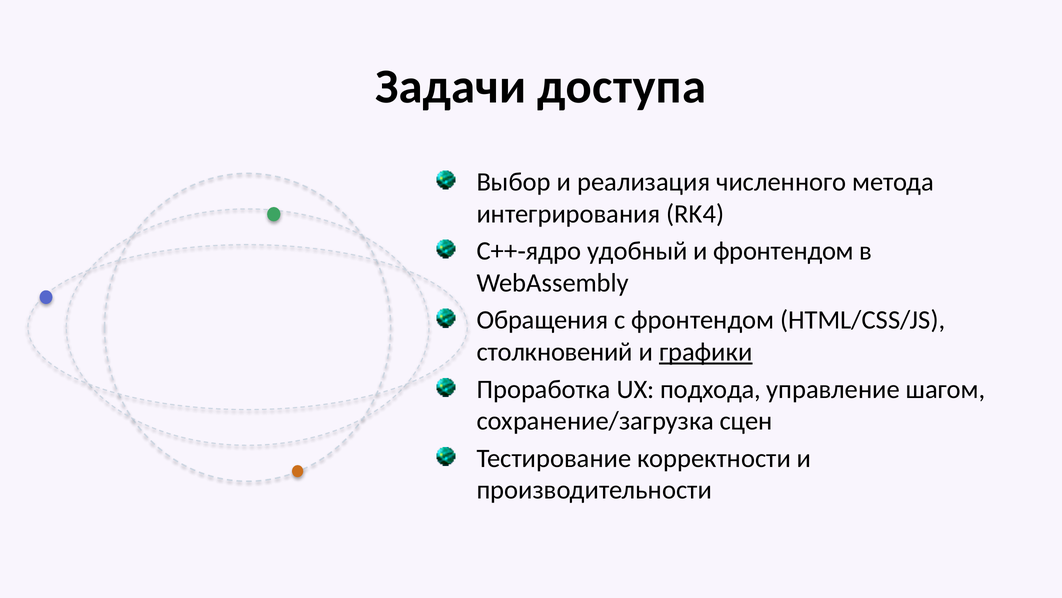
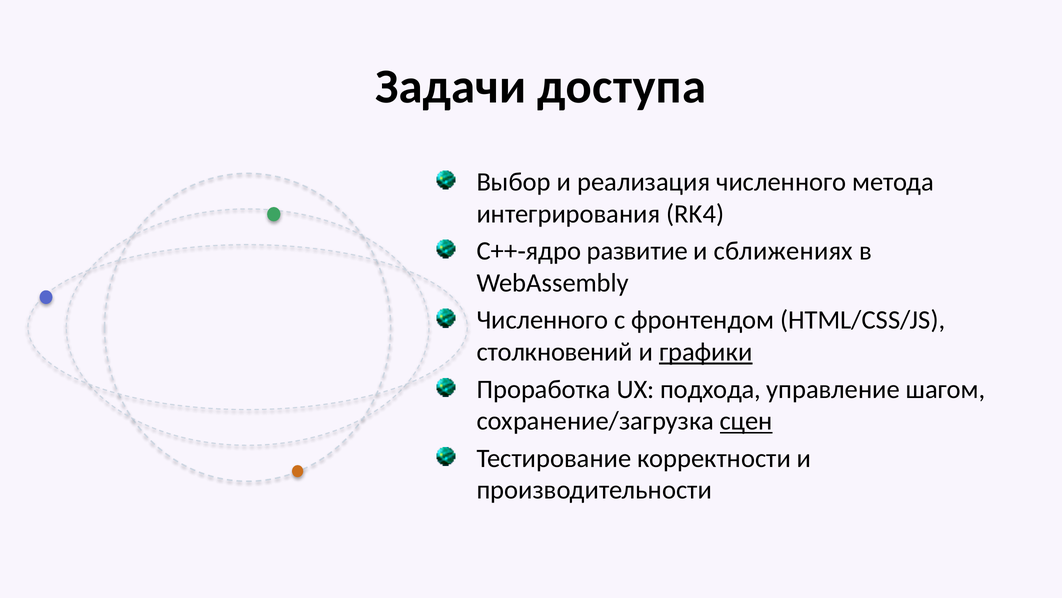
удобный: удобный -> развитие
и фронтендом: фронтендом -> сближениях
Обращения at (542, 320): Обращения -> Численного
сцен underline: none -> present
